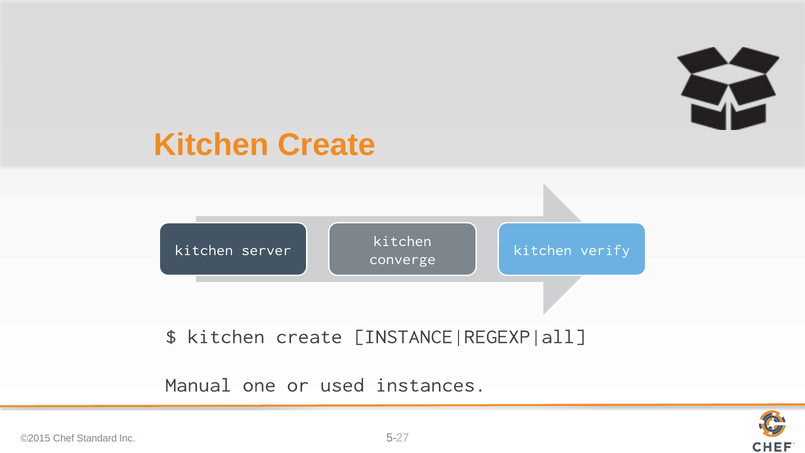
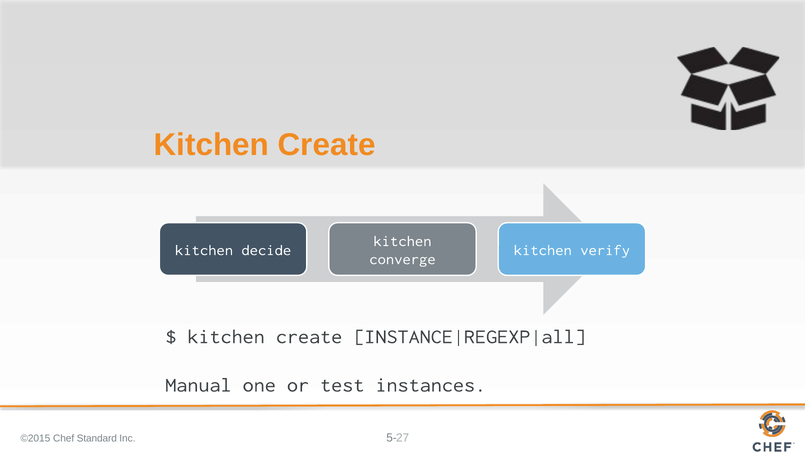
server: server -> decide
used: used -> test
